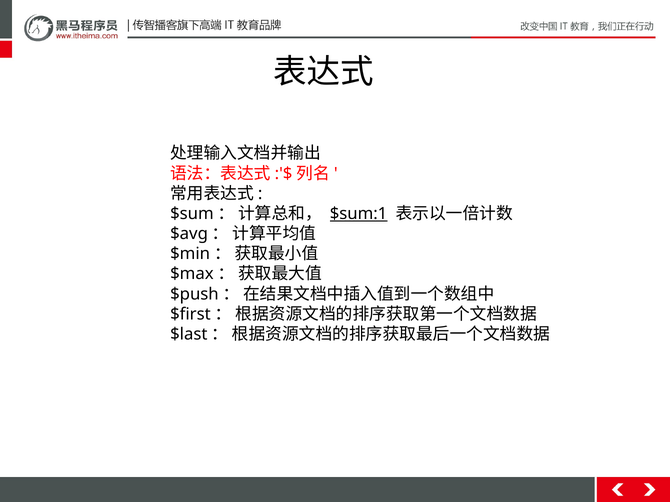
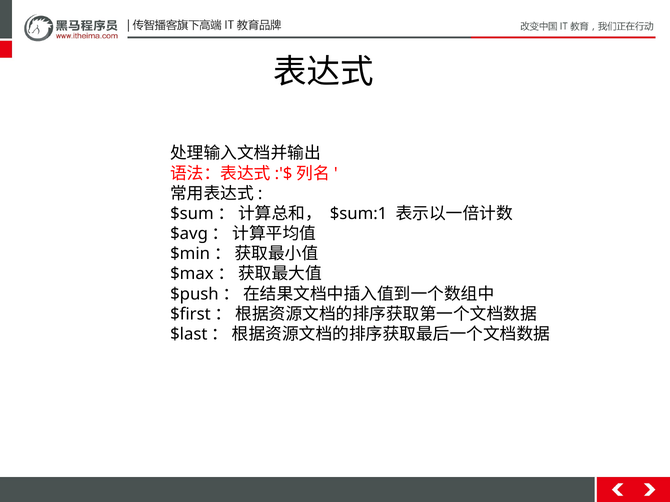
$sum:1 underline: present -> none
